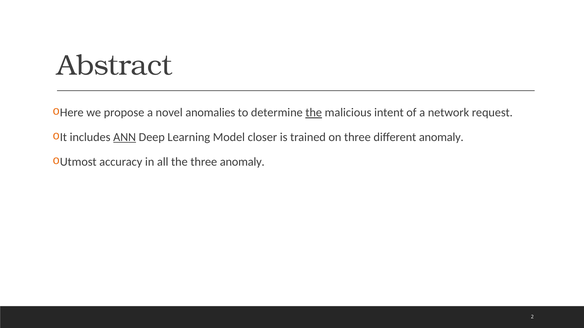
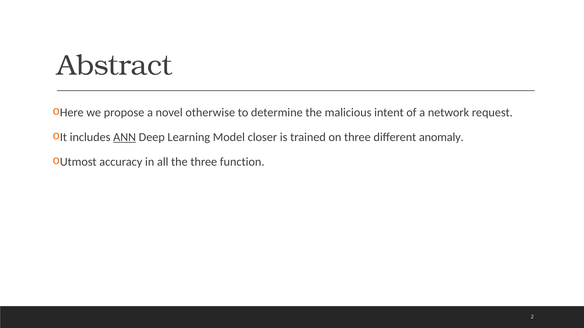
anomalies: anomalies -> otherwise
the at (314, 113) underline: present -> none
three anomaly: anomaly -> function
